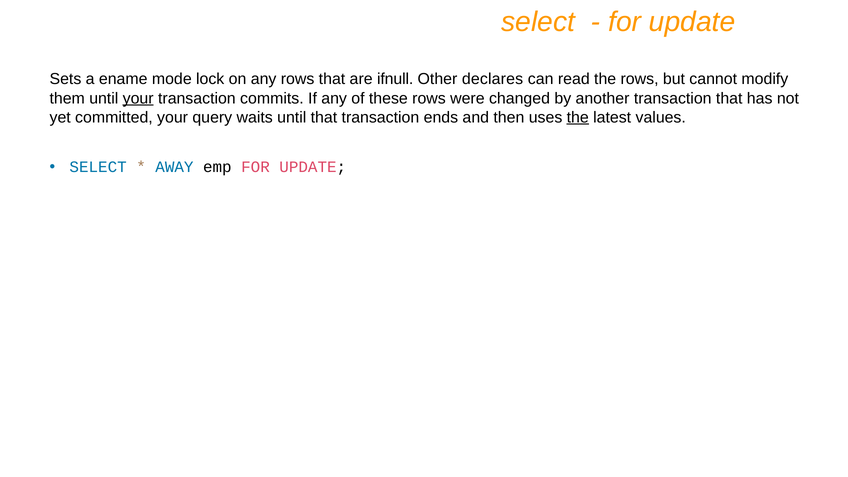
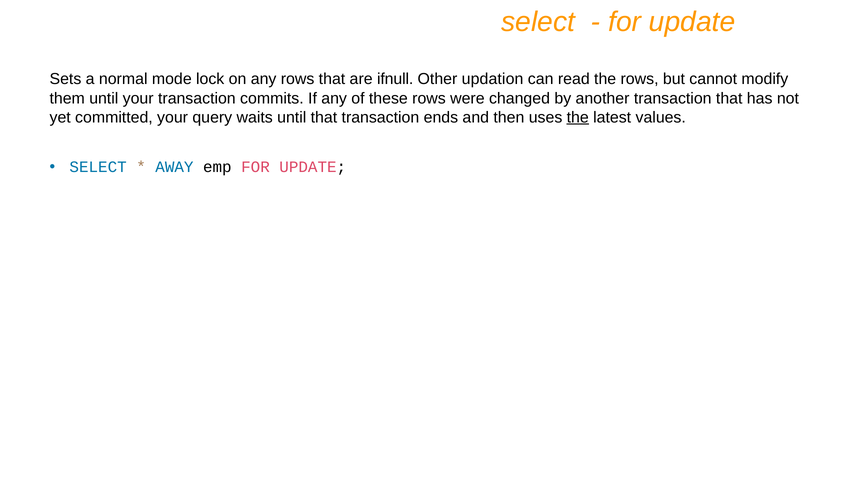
ename: ename -> normal
declares: declares -> updation
your at (138, 98) underline: present -> none
